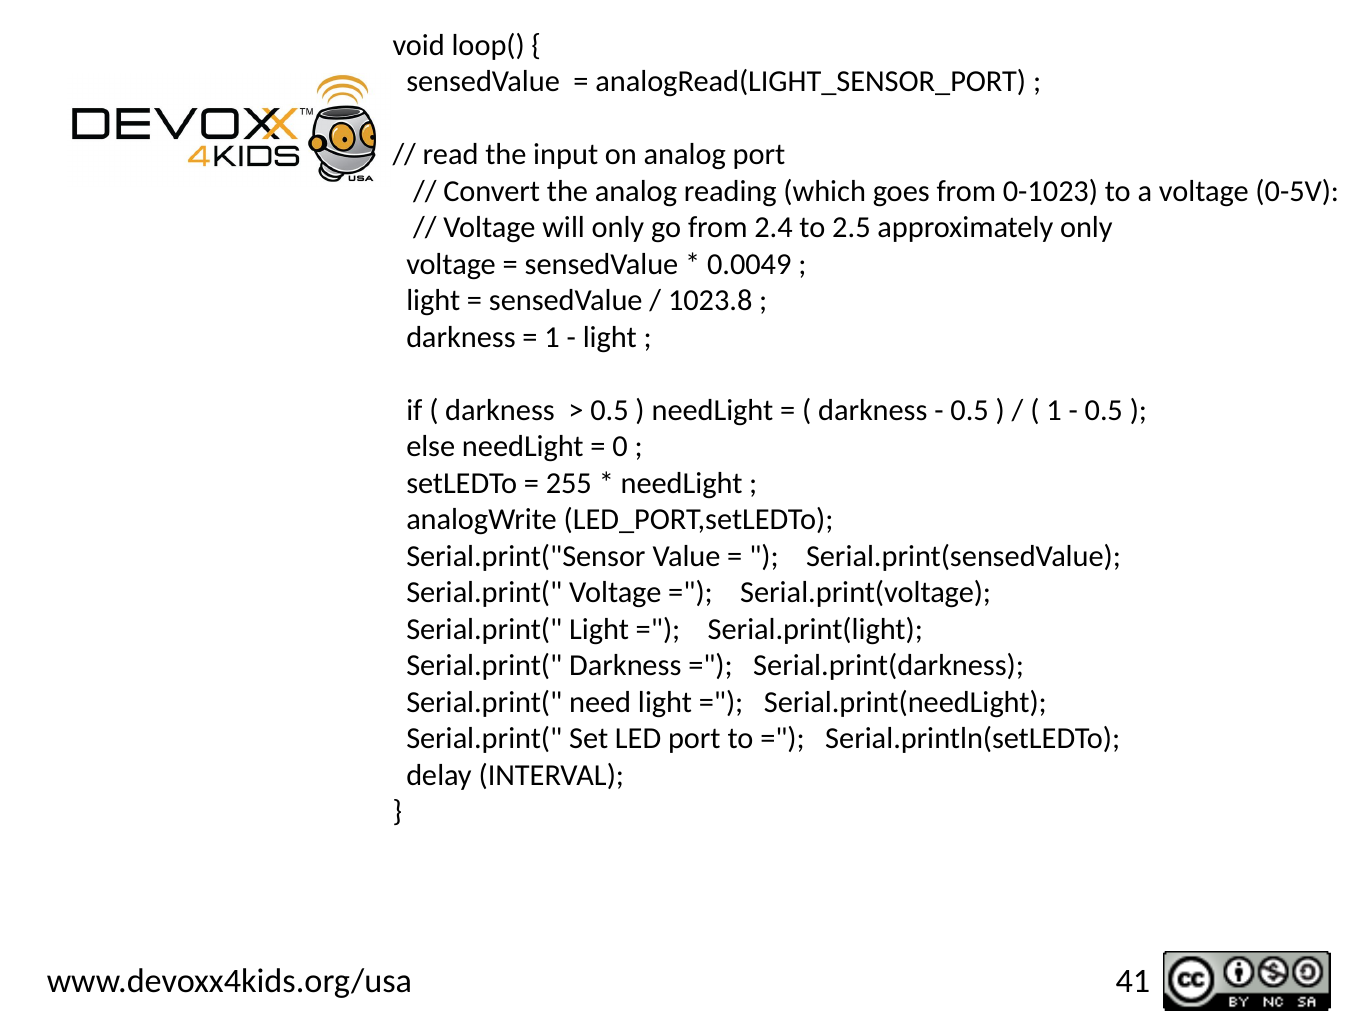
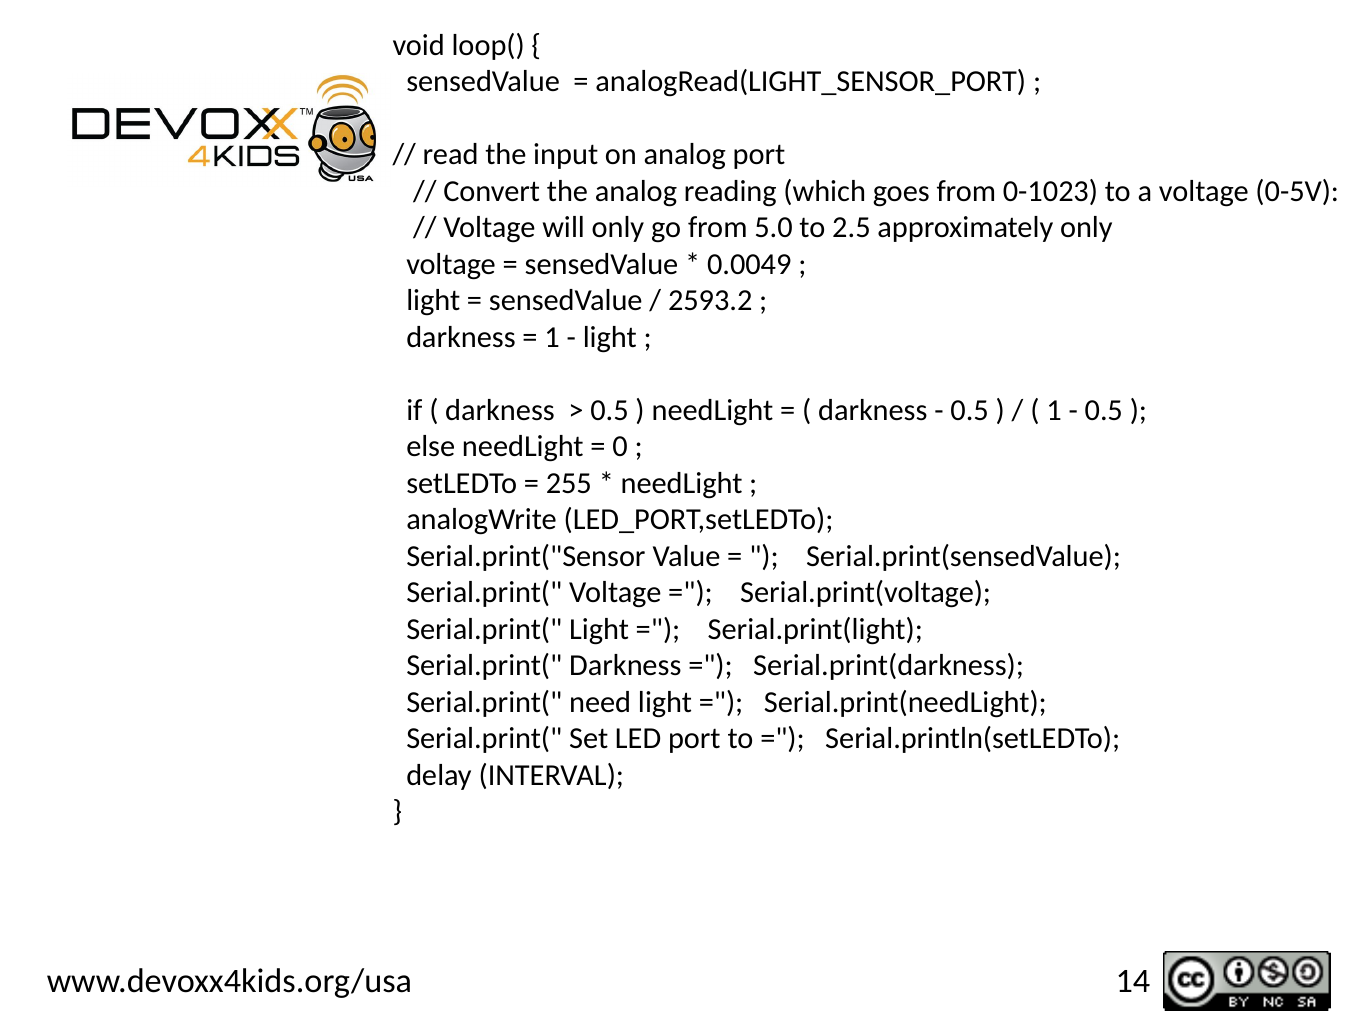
2.4: 2.4 -> 5.0
1023.8: 1023.8 -> 2593.2
41: 41 -> 14
